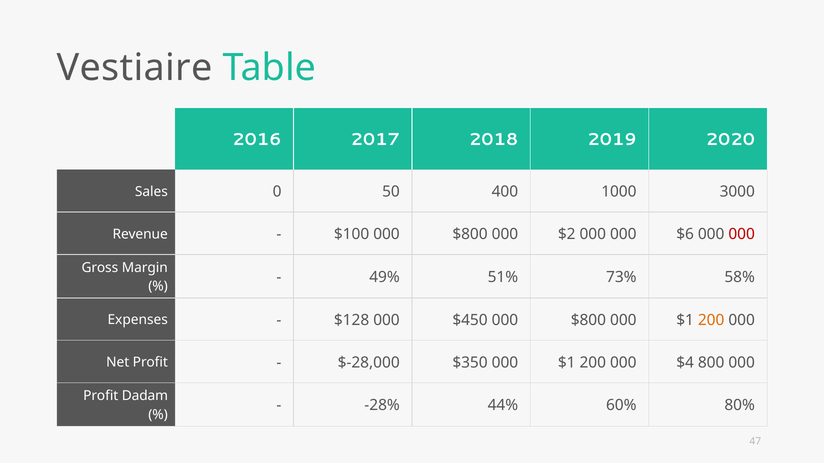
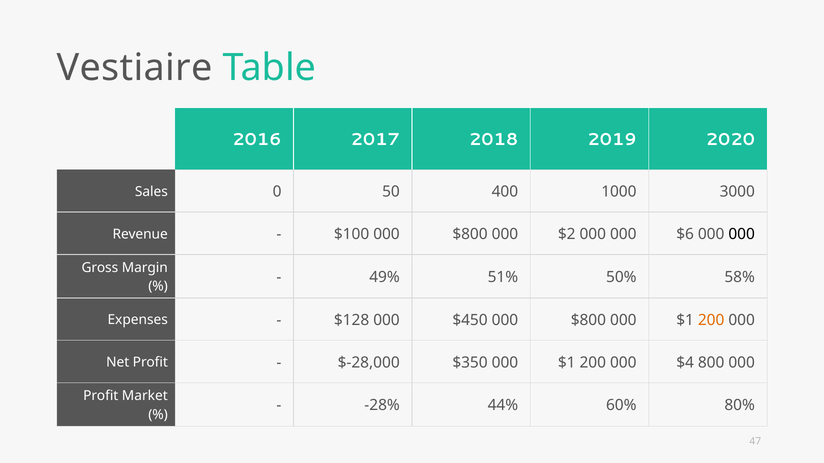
000 at (742, 234) colour: red -> black
73%: 73% -> 50%
Dadam: Dadam -> Market
